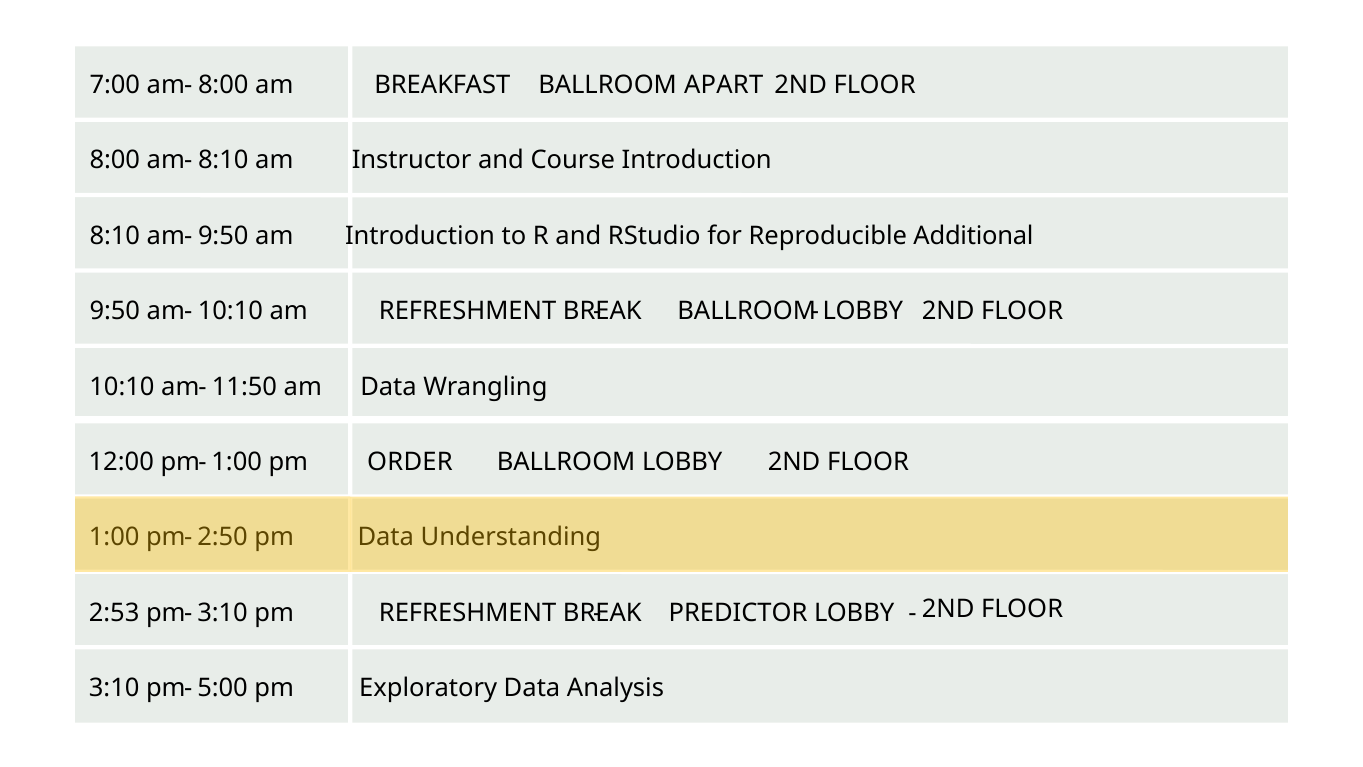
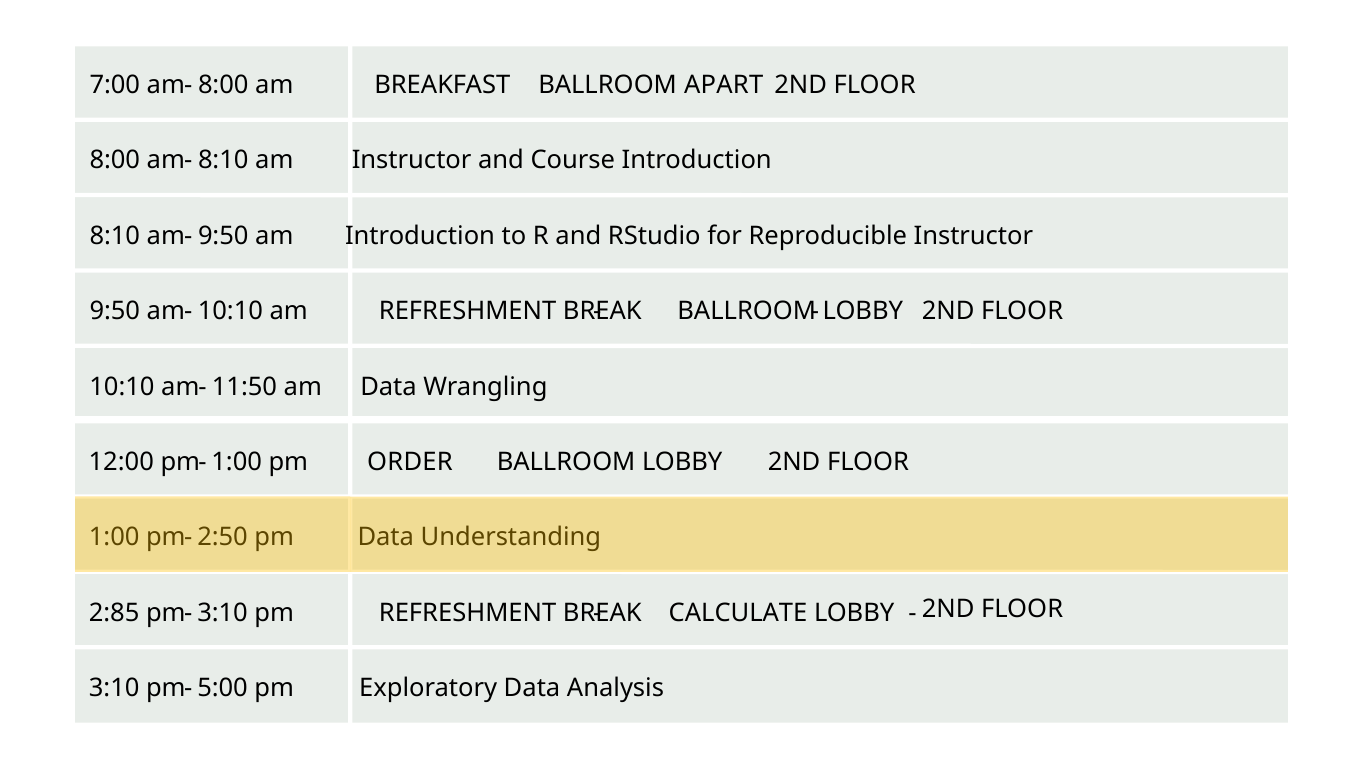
Reproducible Additional: Additional -> Instructor
2:53: 2:53 -> 2:85
PREDICTOR: PREDICTOR -> CALCULATE
